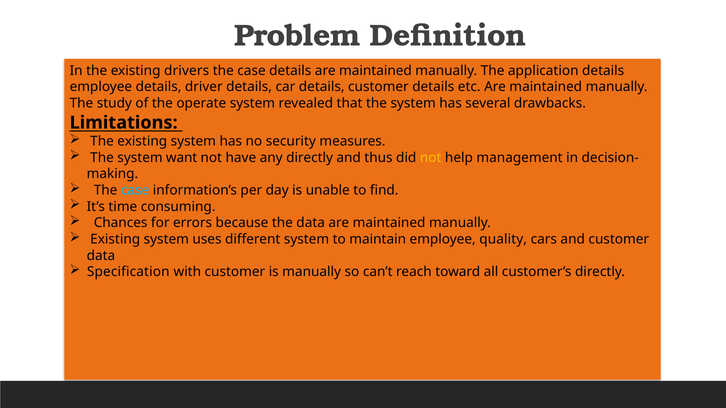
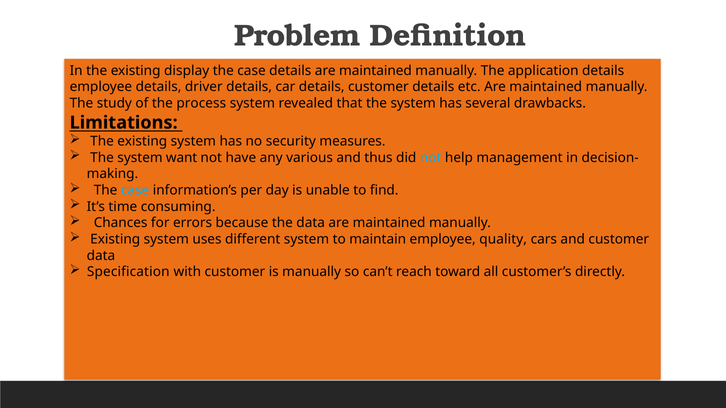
drivers: drivers -> display
operate: operate -> process
any directly: directly -> various
not at (431, 158) colour: yellow -> light blue
